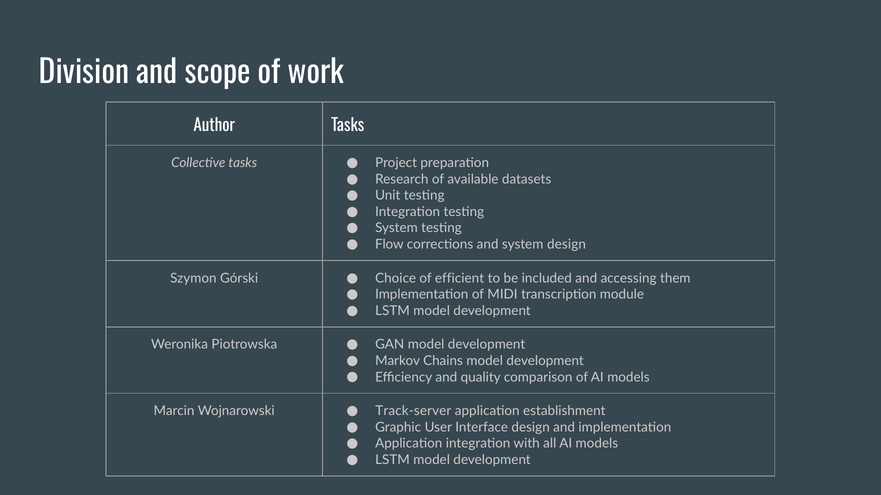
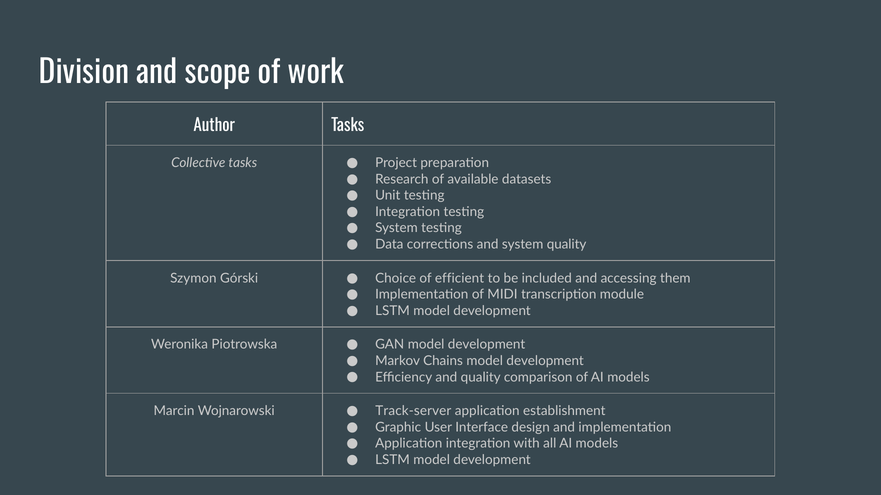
Flow: Flow -> Data
system design: design -> quality
